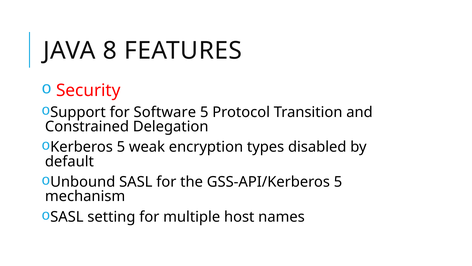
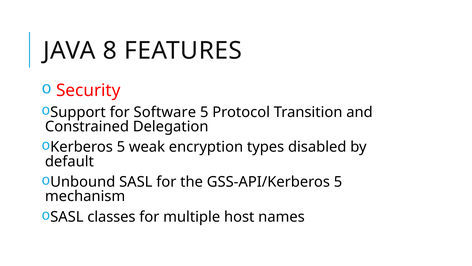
setting: setting -> classes
